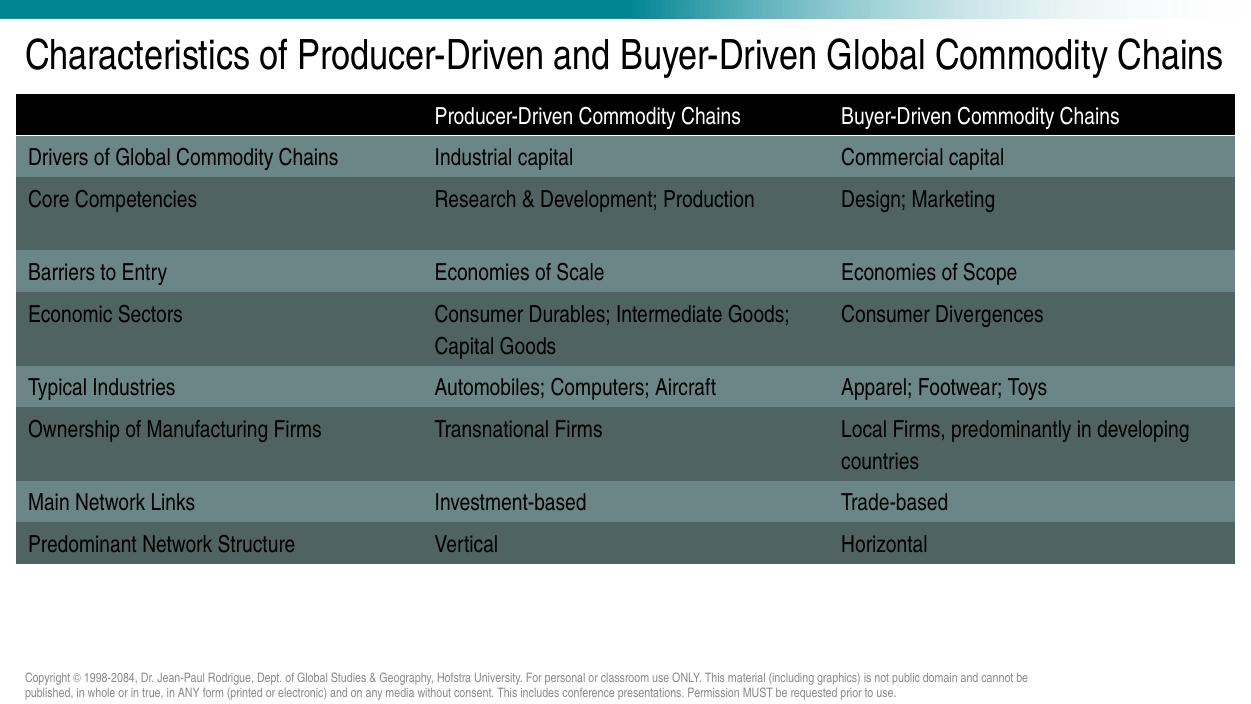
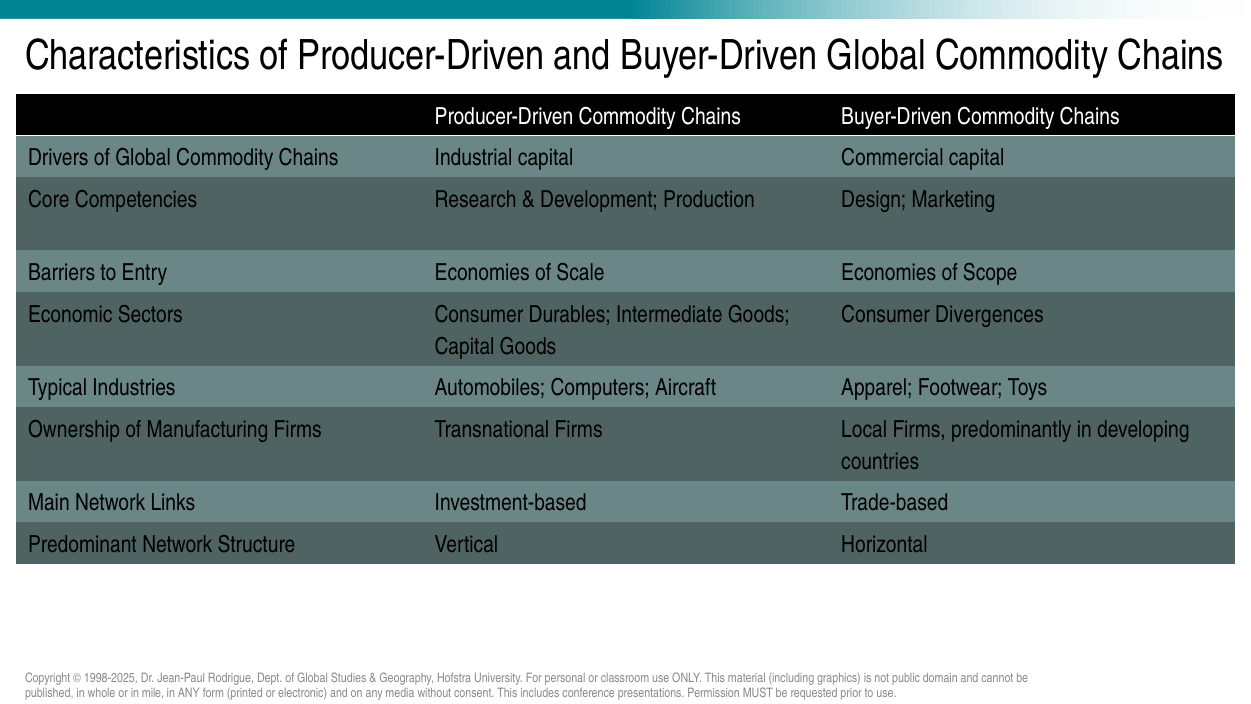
1998-2084: 1998-2084 -> 1998-2025
true: true -> mile
